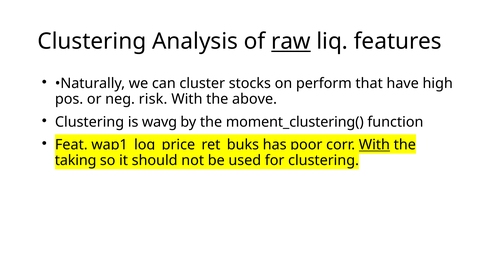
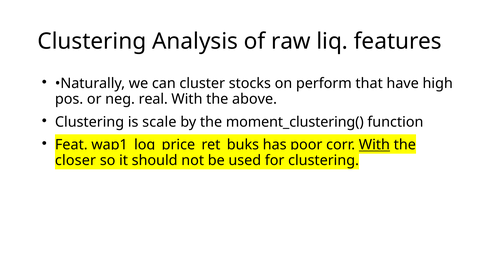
raw underline: present -> none
risk: risk -> real
wavg: wavg -> scale
taking: taking -> closer
